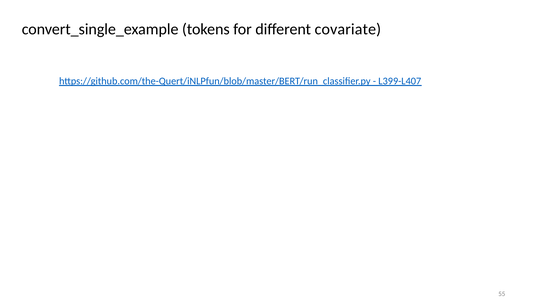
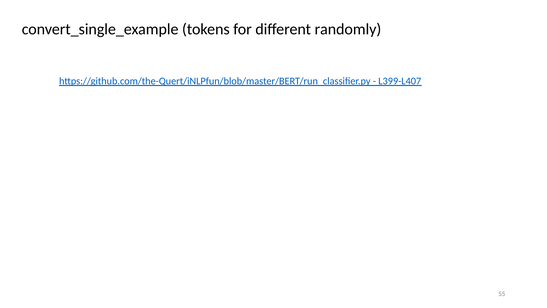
covariate: covariate -> randomly
